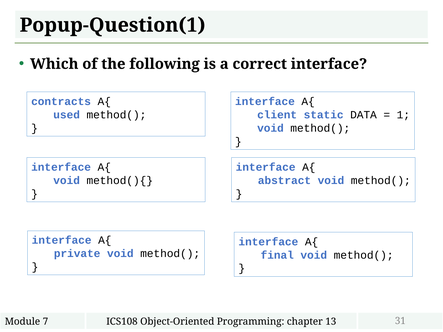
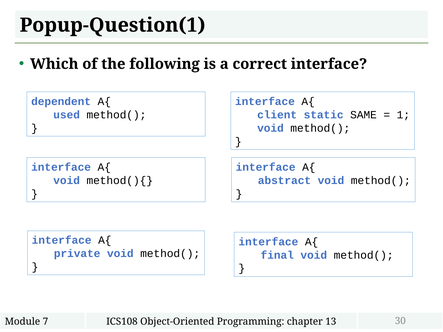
contracts: contracts -> dependent
DATA: DATA -> SAME
31: 31 -> 30
